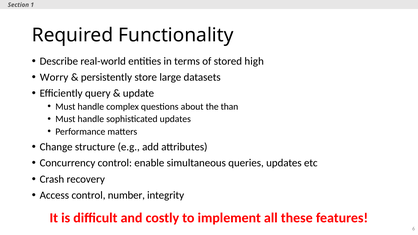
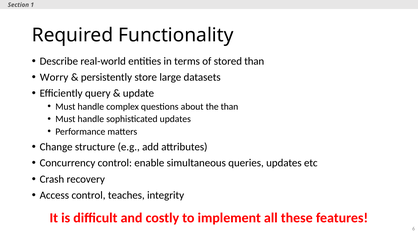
stored high: high -> than
number: number -> teaches
